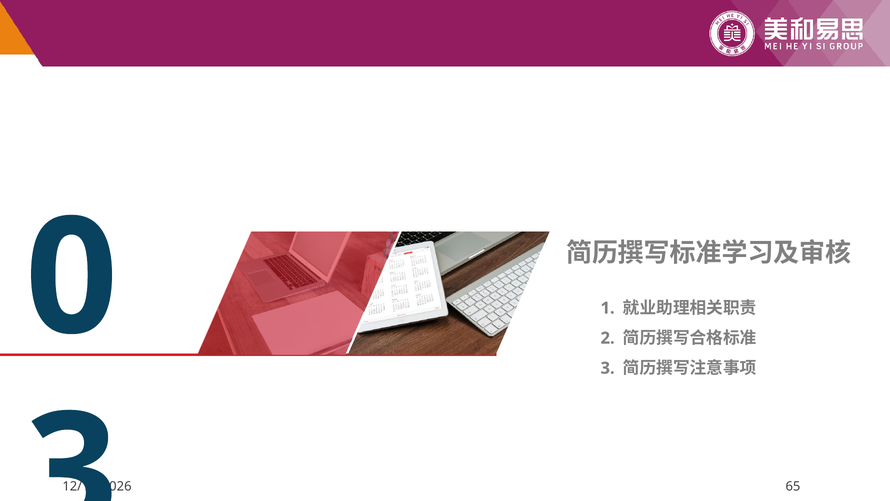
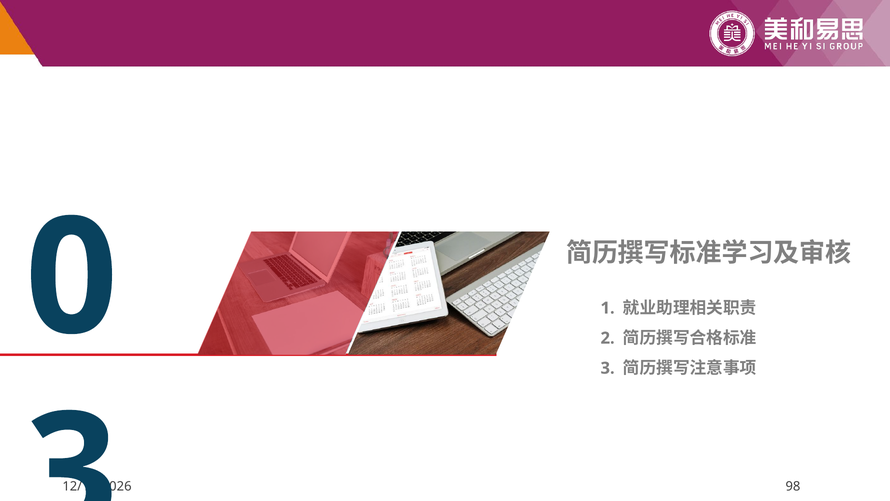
65: 65 -> 98
